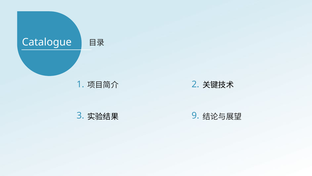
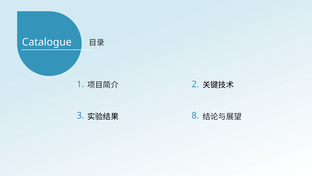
9: 9 -> 8
